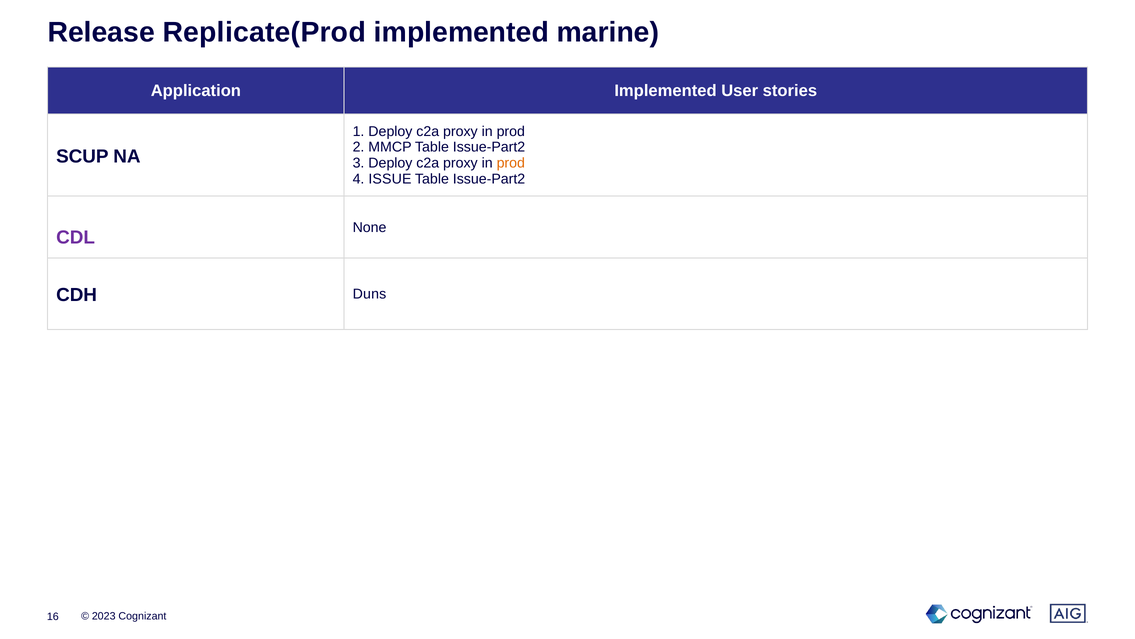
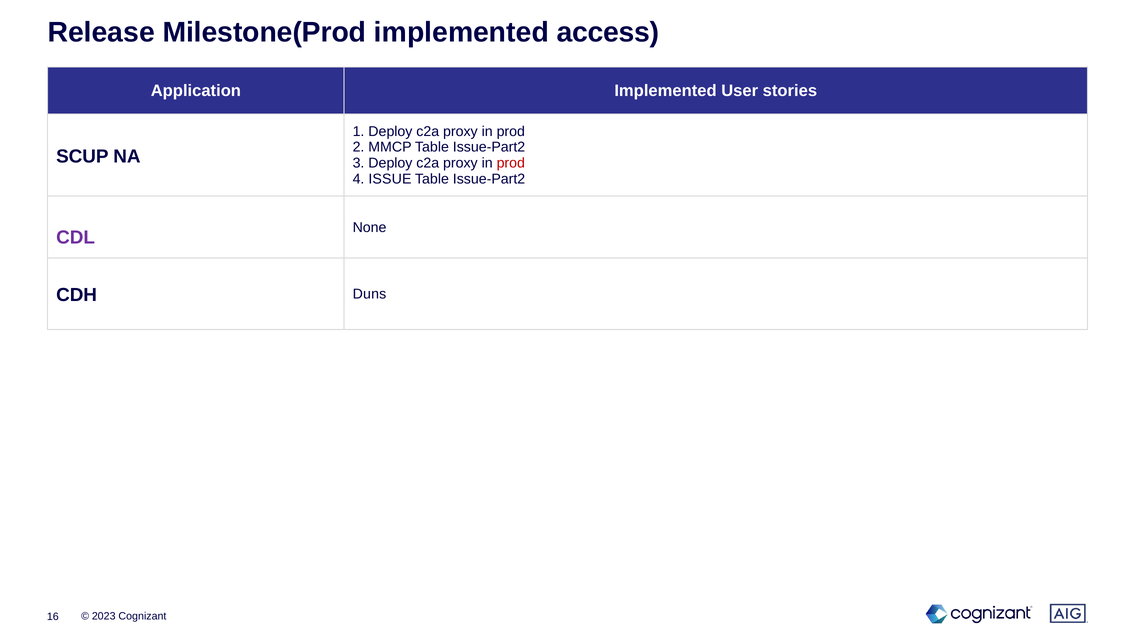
Replicate(Prod: Replicate(Prod -> Milestone(Prod
marine: marine -> access
prod at (511, 163) colour: orange -> red
